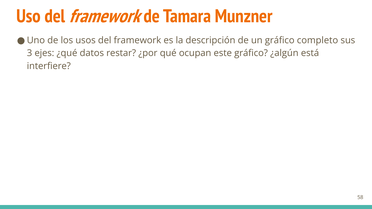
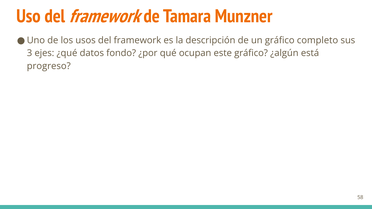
restar: restar -> fondo
interfiere: interfiere -> progreso
